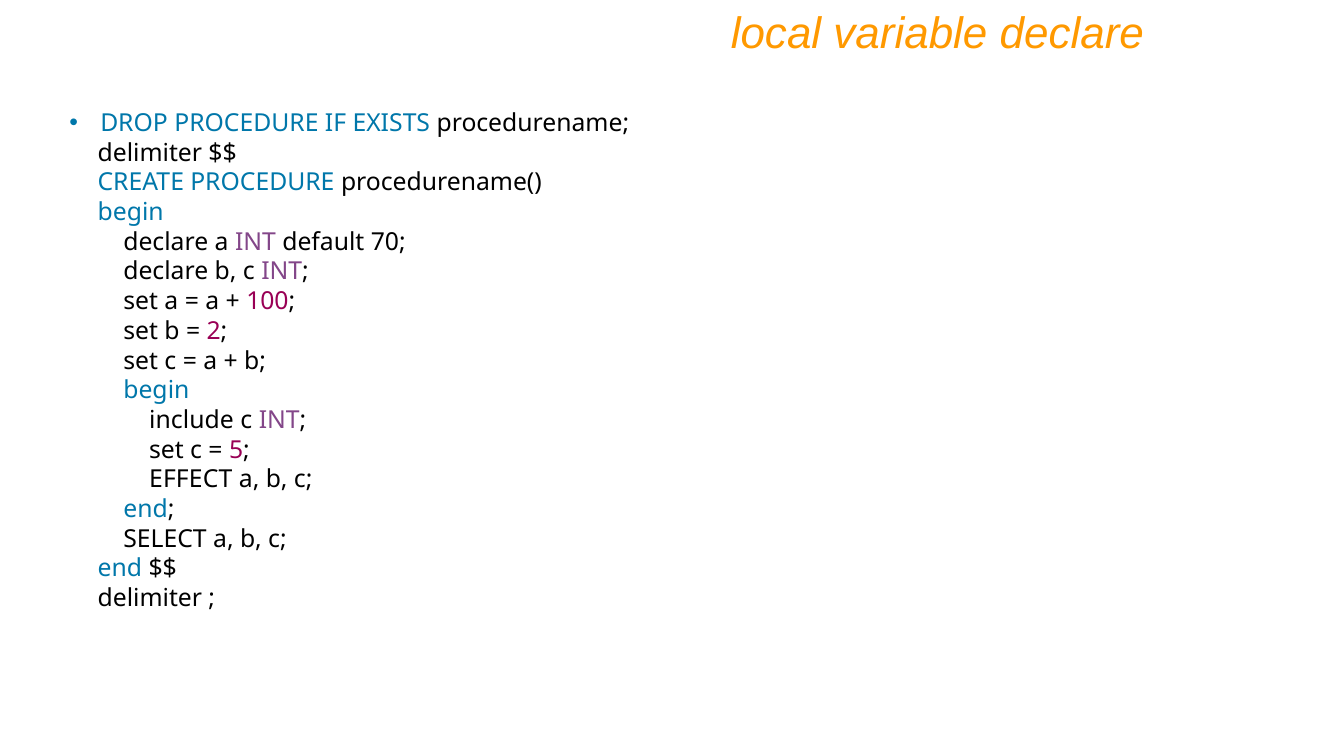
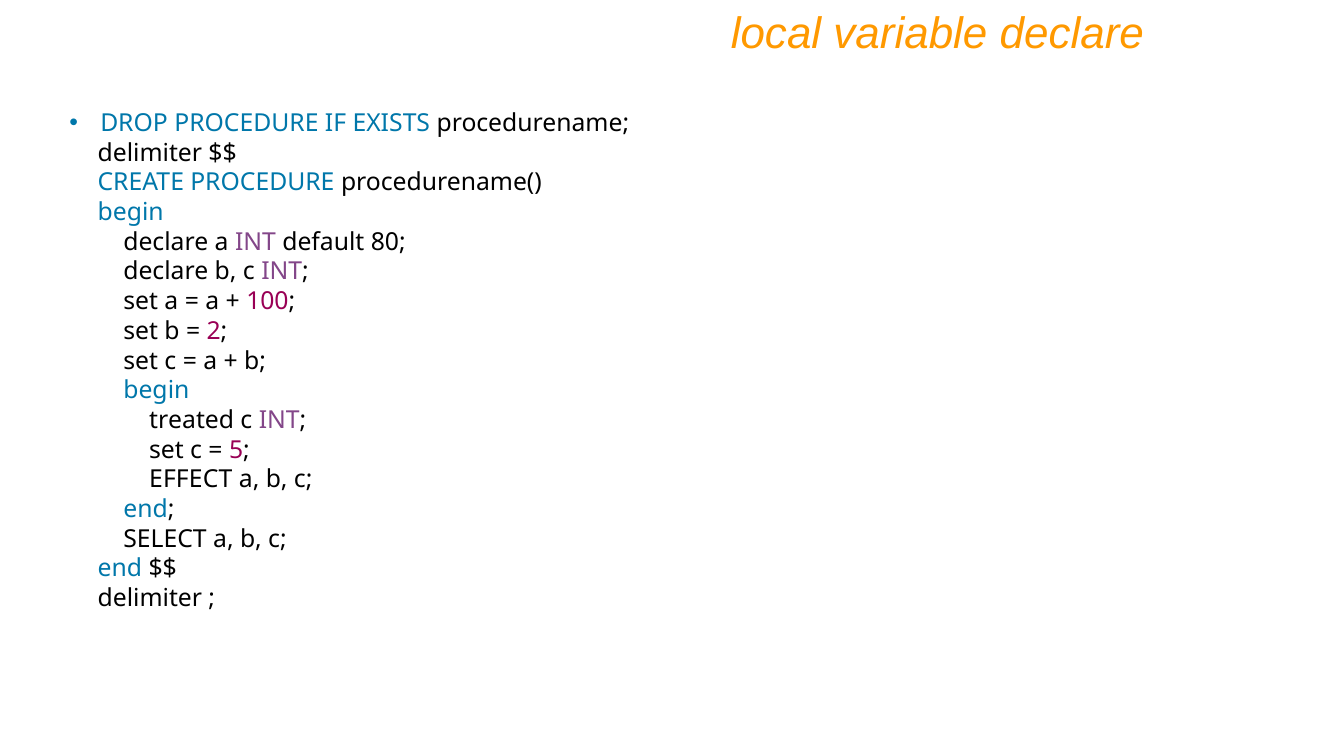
70: 70 -> 80
include: include -> treated
